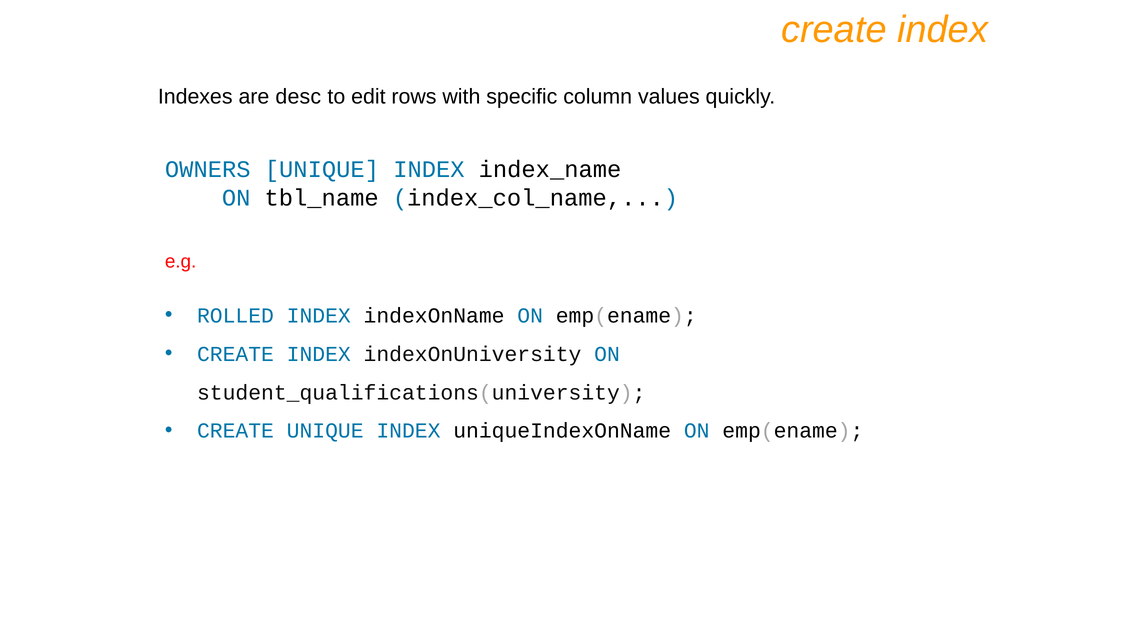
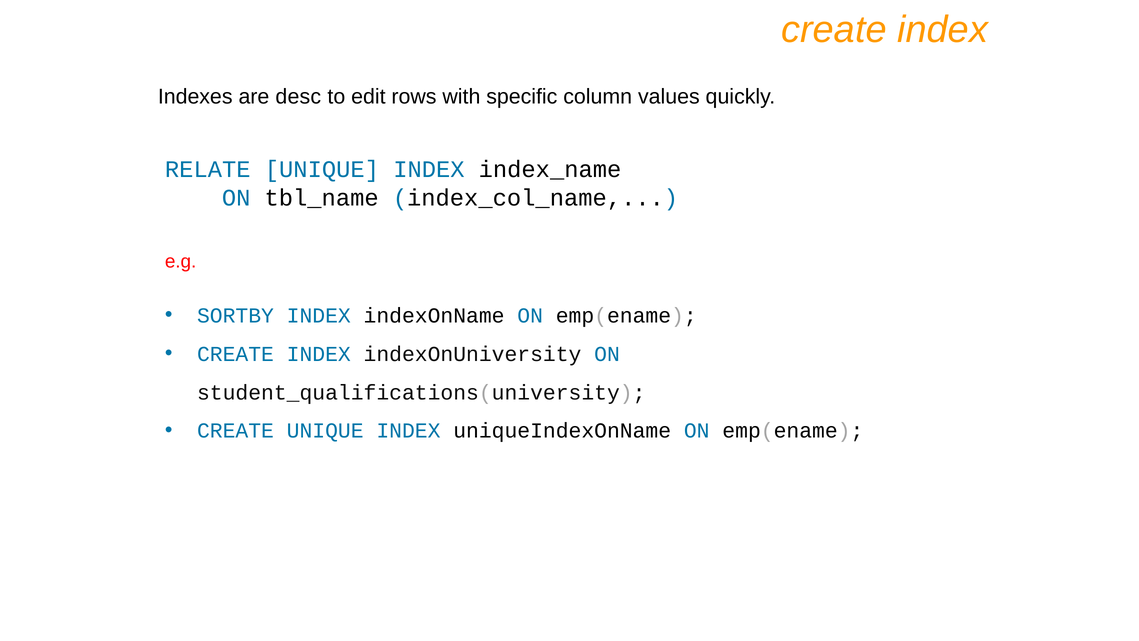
OWNERS: OWNERS -> RELATE
ROLLED: ROLLED -> SORTBY
